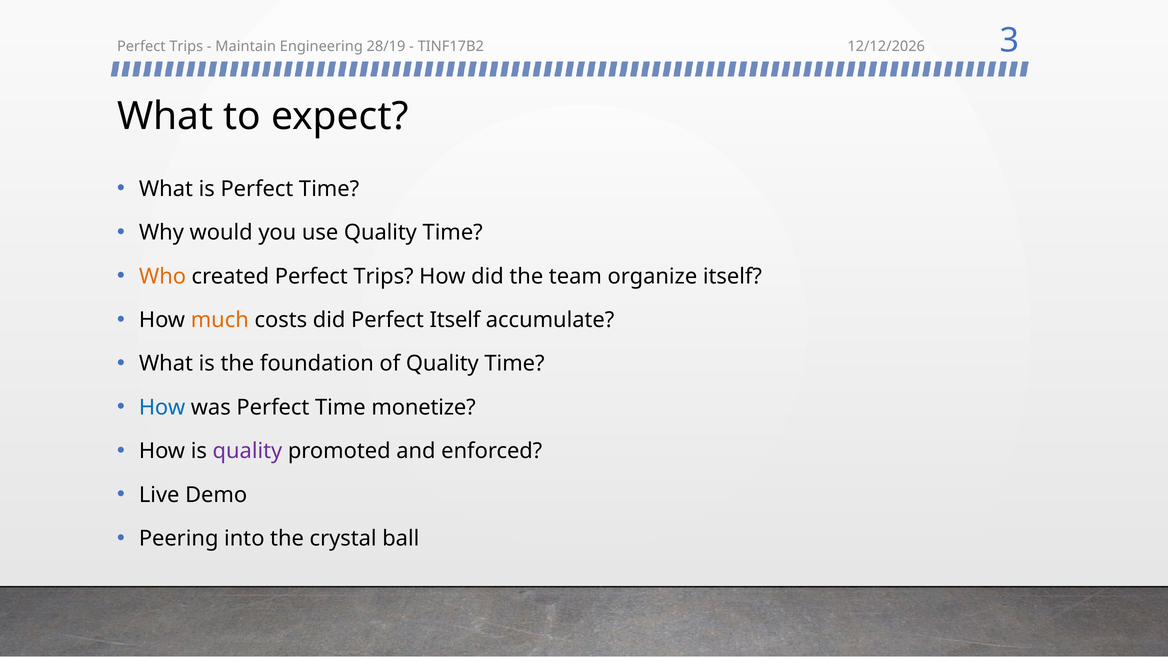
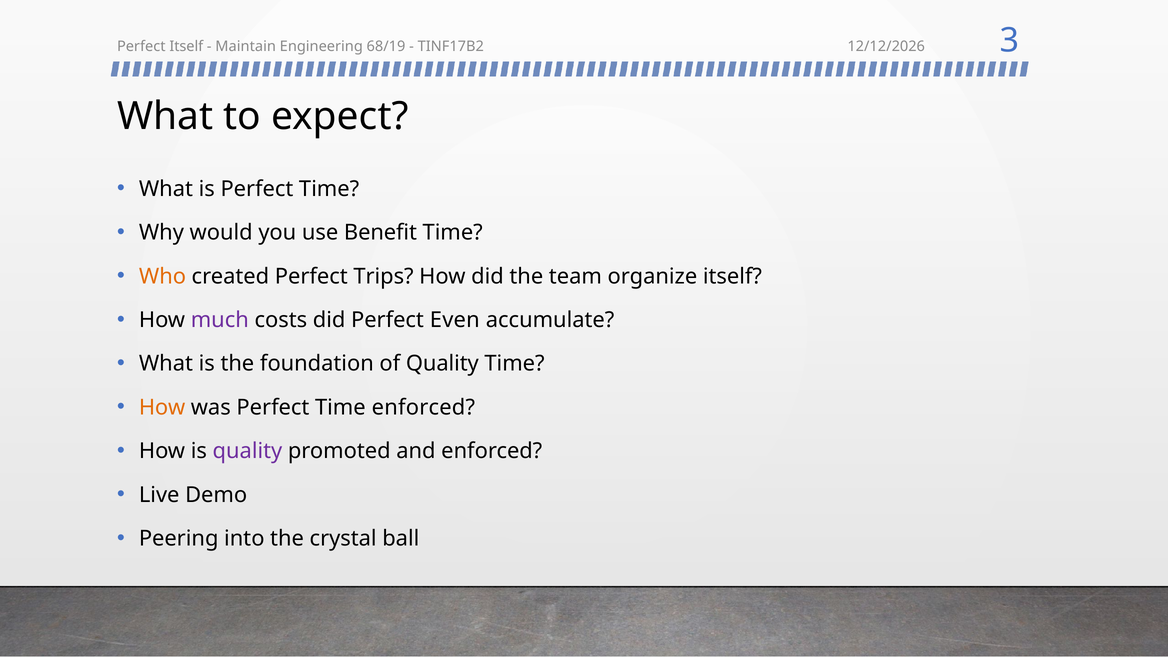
Trips at (186, 46): Trips -> Itself
28/19: 28/19 -> 68/19
use Quality: Quality -> Benefit
much colour: orange -> purple
Perfect Itself: Itself -> Even
How at (162, 407) colour: blue -> orange
Time monetize: monetize -> enforced
